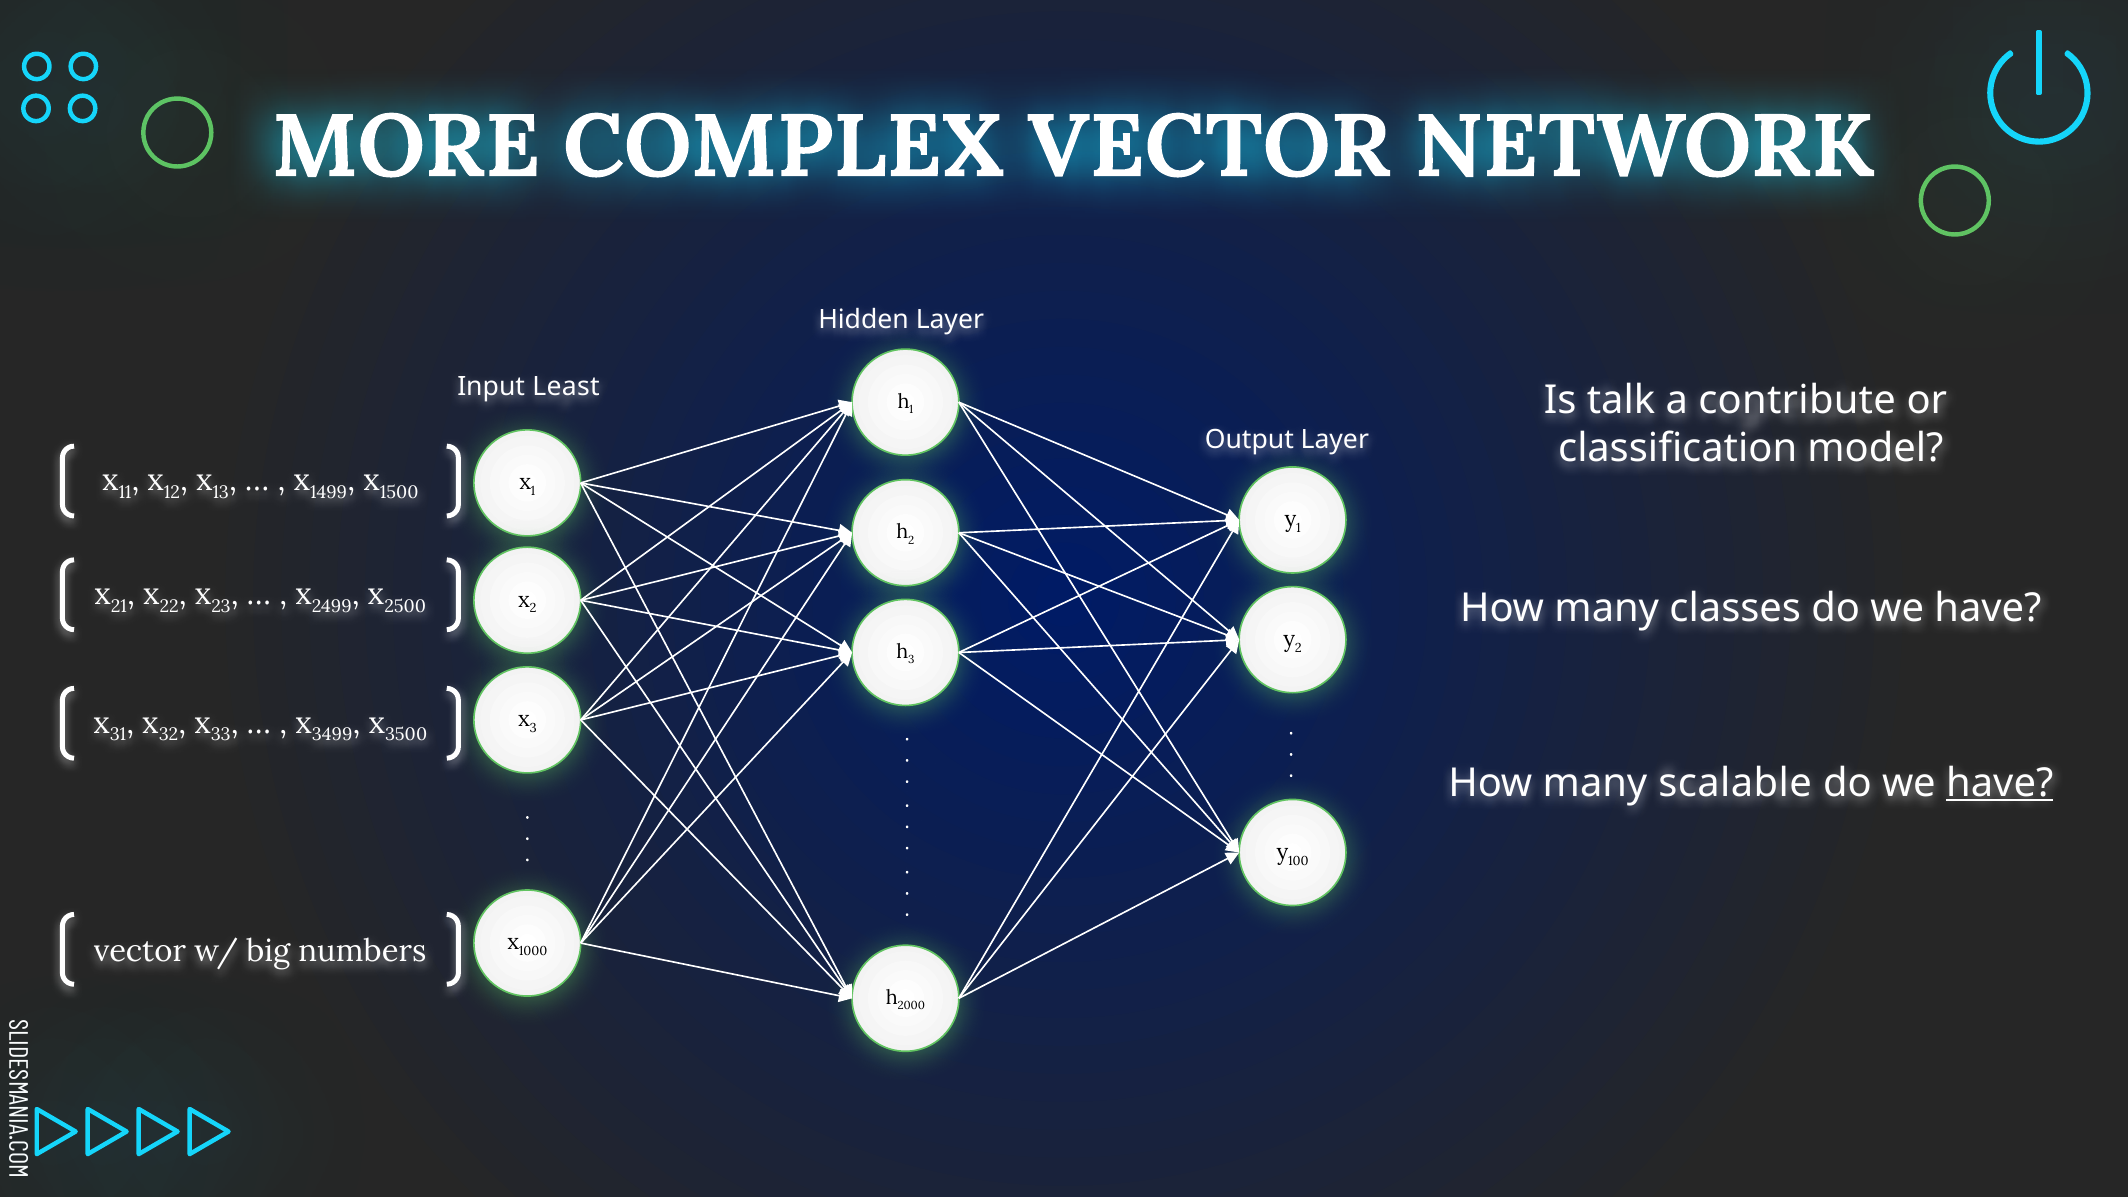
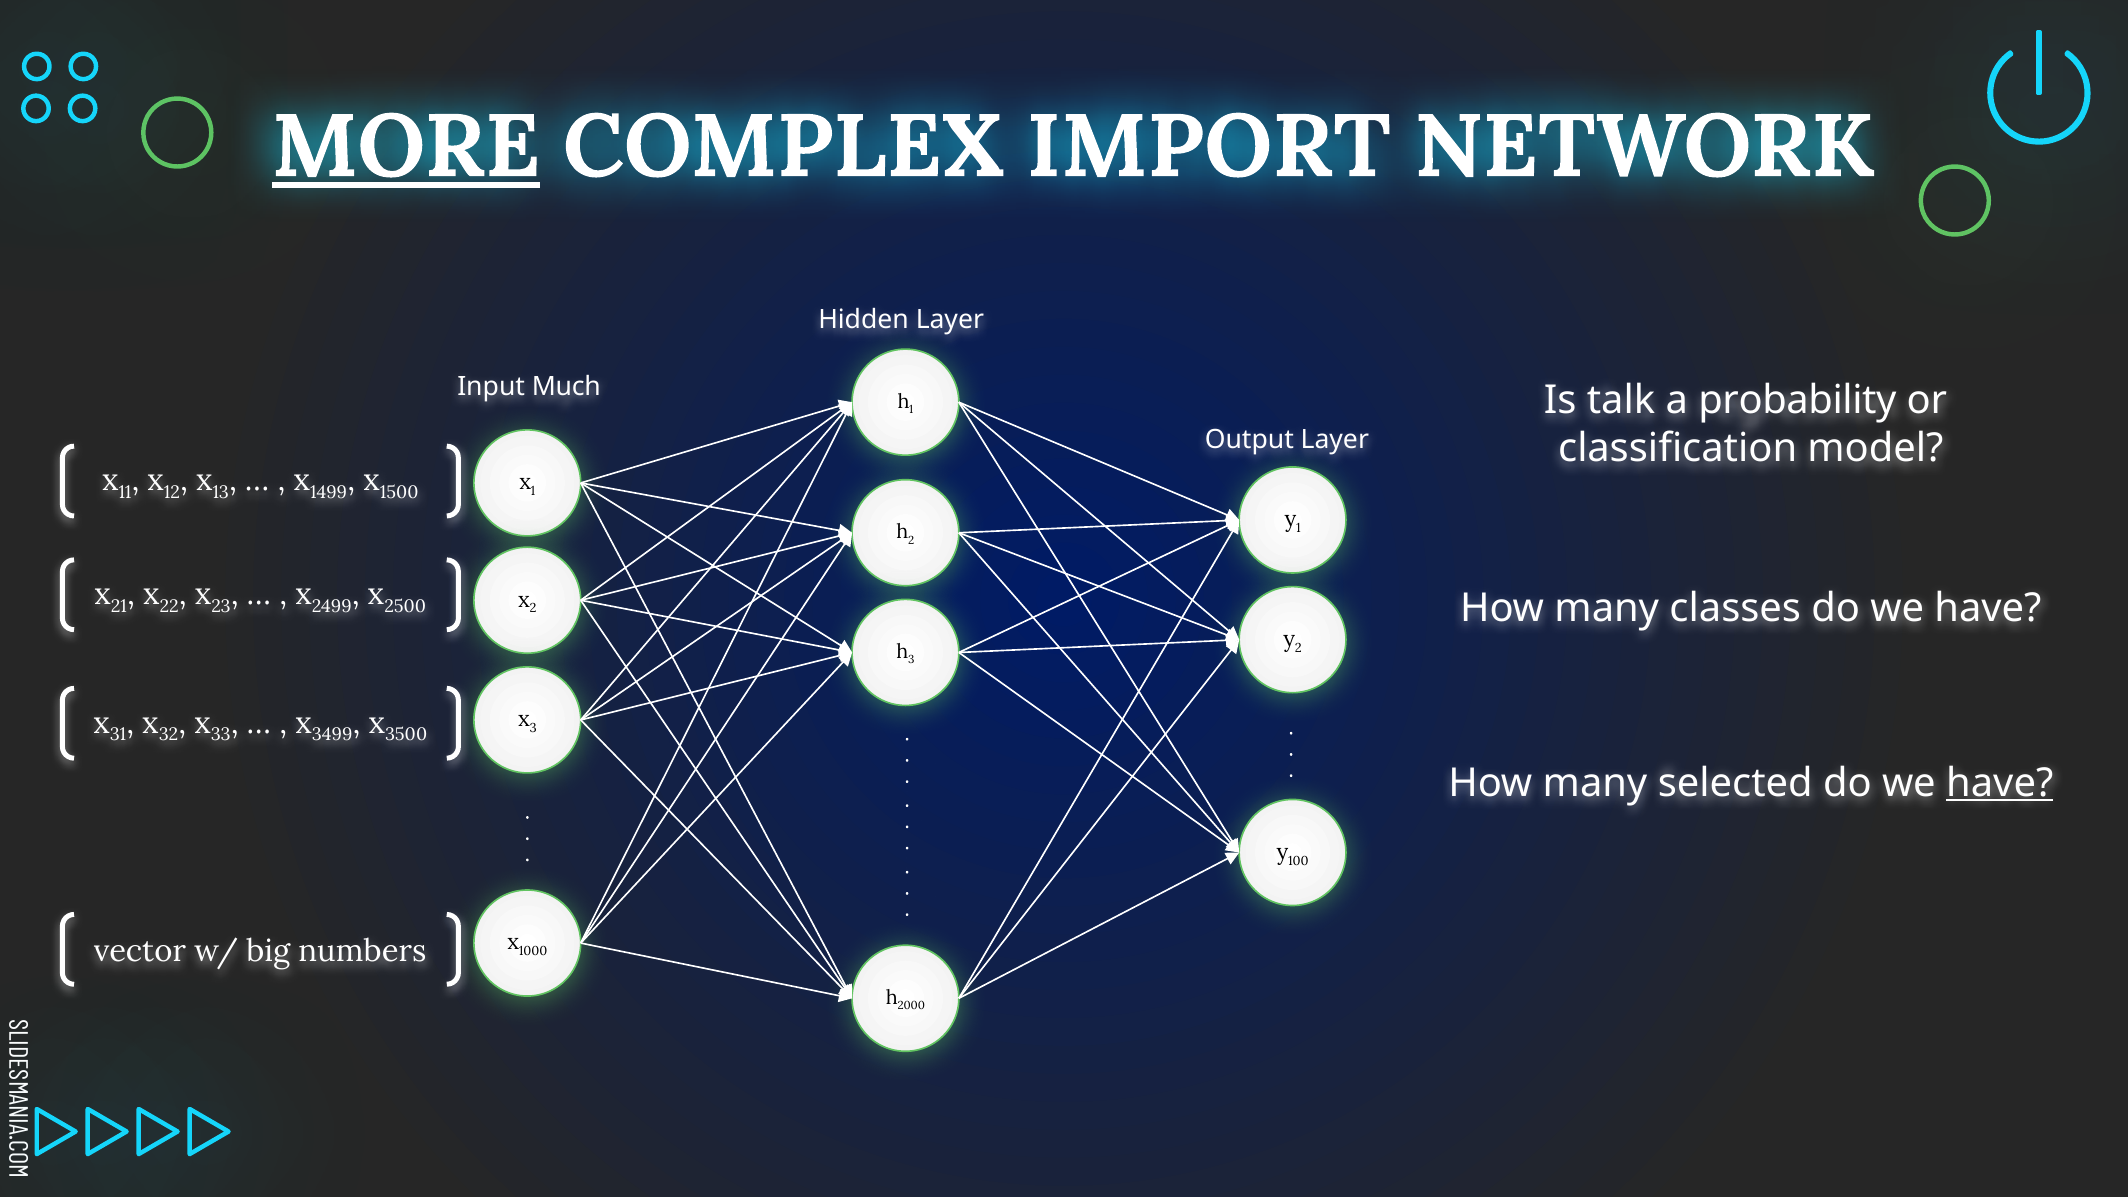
MORE underline: none -> present
COMPLEX VECTOR: VECTOR -> IMPORT
Least: Least -> Much
contribute: contribute -> probability
scalable: scalable -> selected
